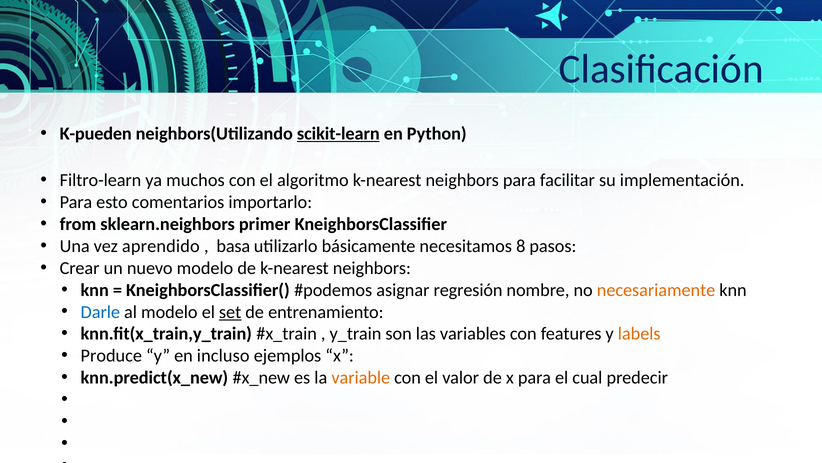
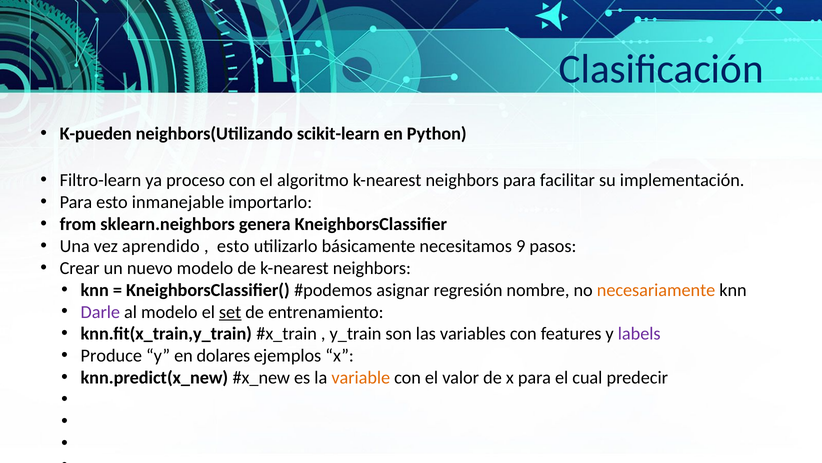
scikit-learn underline: present -> none
muchos: muchos -> proceso
comentarios: comentarios -> inmanejable
primer: primer -> genera
basa at (233, 246): basa -> esto
8: 8 -> 9
Darle colour: blue -> purple
labels colour: orange -> purple
incluso: incluso -> dolares
